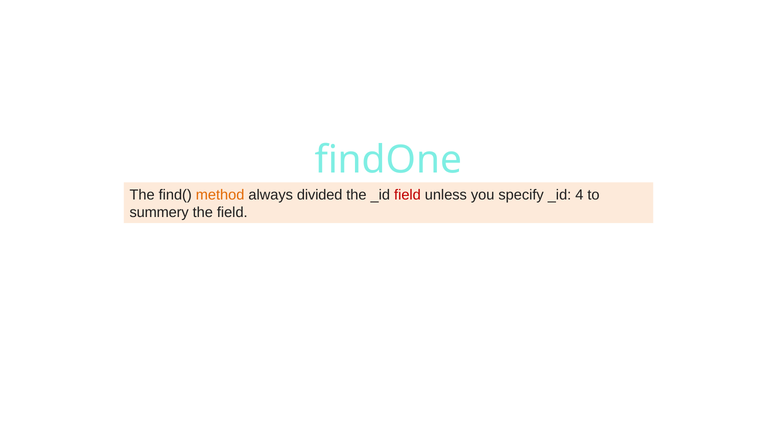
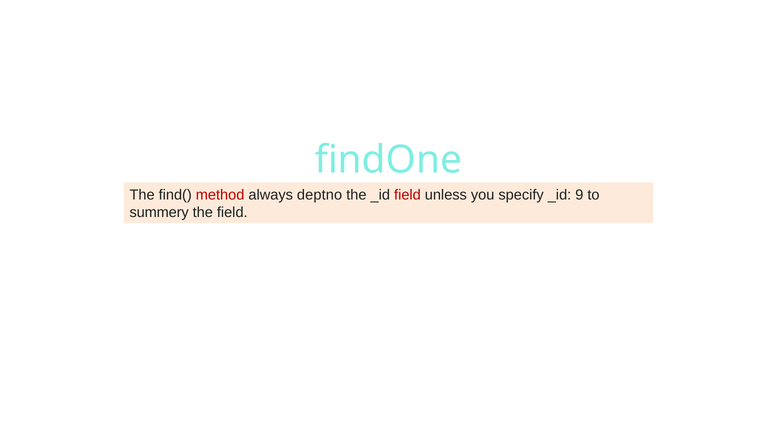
method colour: orange -> red
divided: divided -> deptno
4: 4 -> 9
